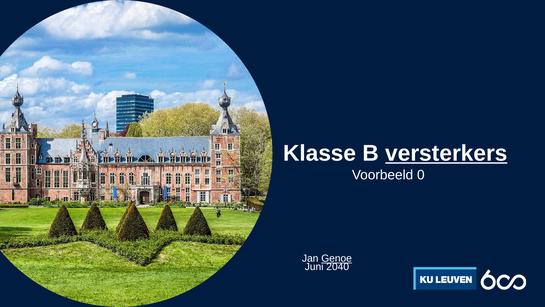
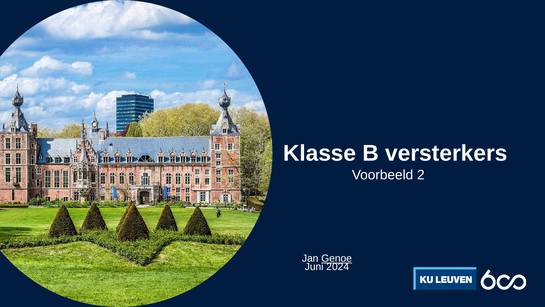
versterkers underline: present -> none
0: 0 -> 2
2040: 2040 -> 2024
